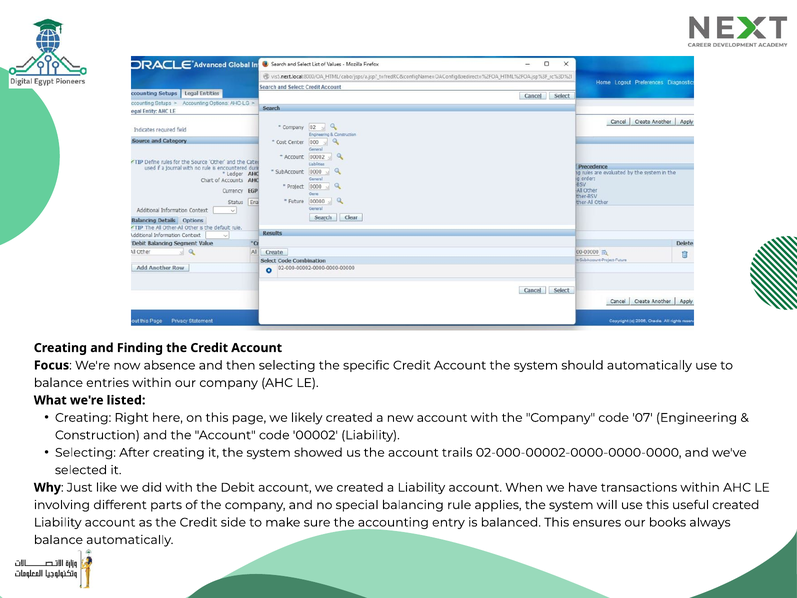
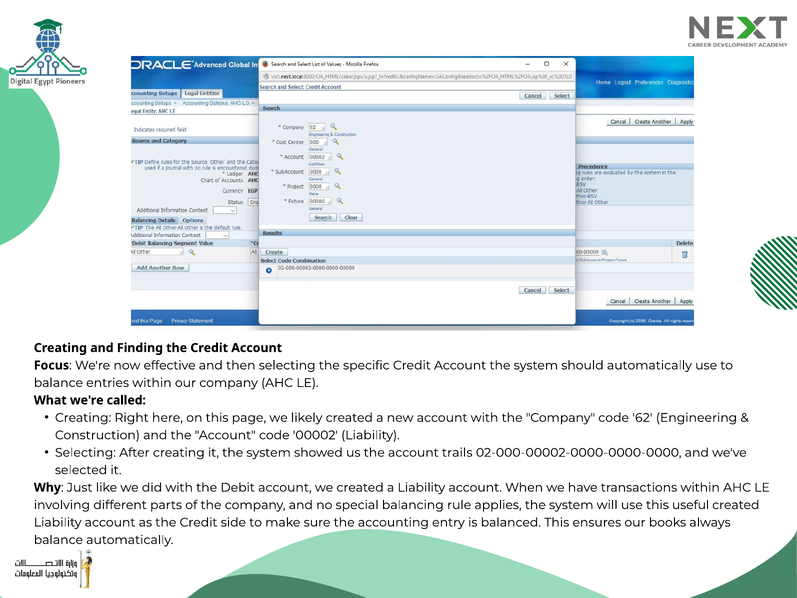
absence: absence -> effective
listed: listed -> called
07: 07 -> 62
